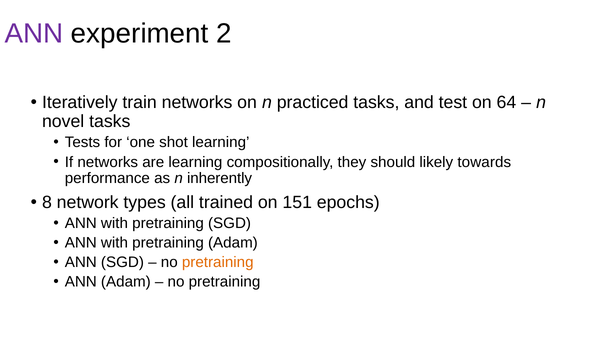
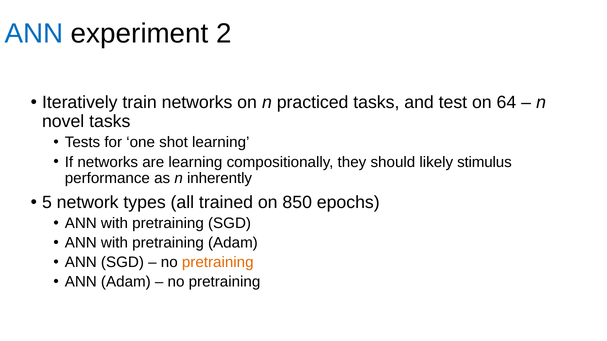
ANN at (34, 34) colour: purple -> blue
towards: towards -> stimulus
8: 8 -> 5
151: 151 -> 850
